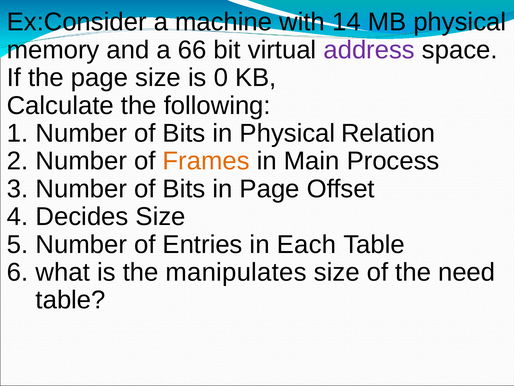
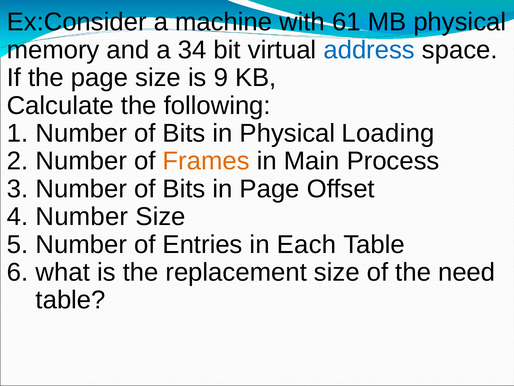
14: 14 -> 61
66: 66 -> 34
address colour: purple -> blue
0: 0 -> 9
Relation: Relation -> Loading
4 Decides: Decides -> Number
manipulates: manipulates -> replacement
